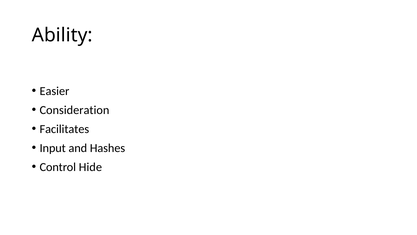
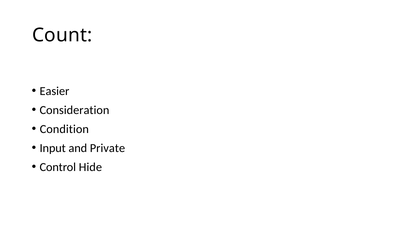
Ability: Ability -> Count
Facilitates: Facilitates -> Condition
Hashes: Hashes -> Private
